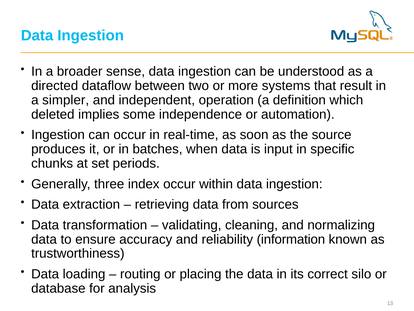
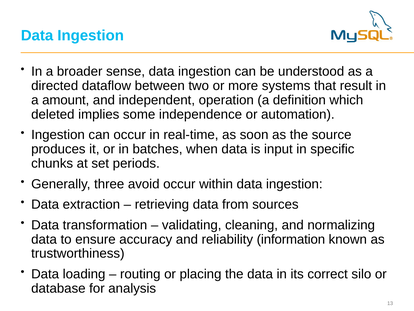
simpler: simpler -> amount
index: index -> avoid
